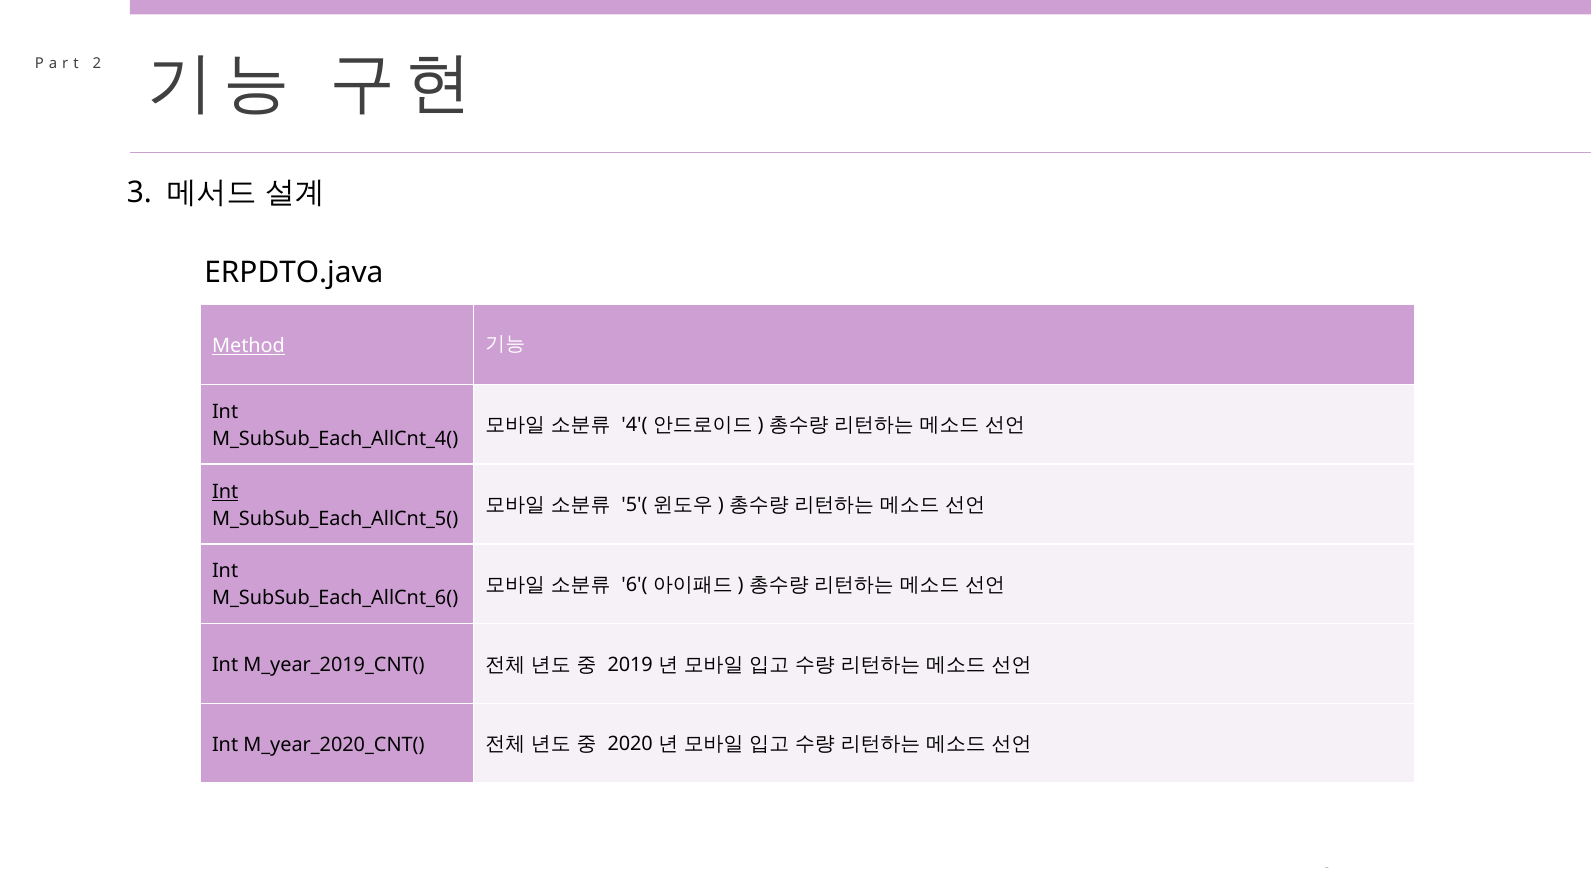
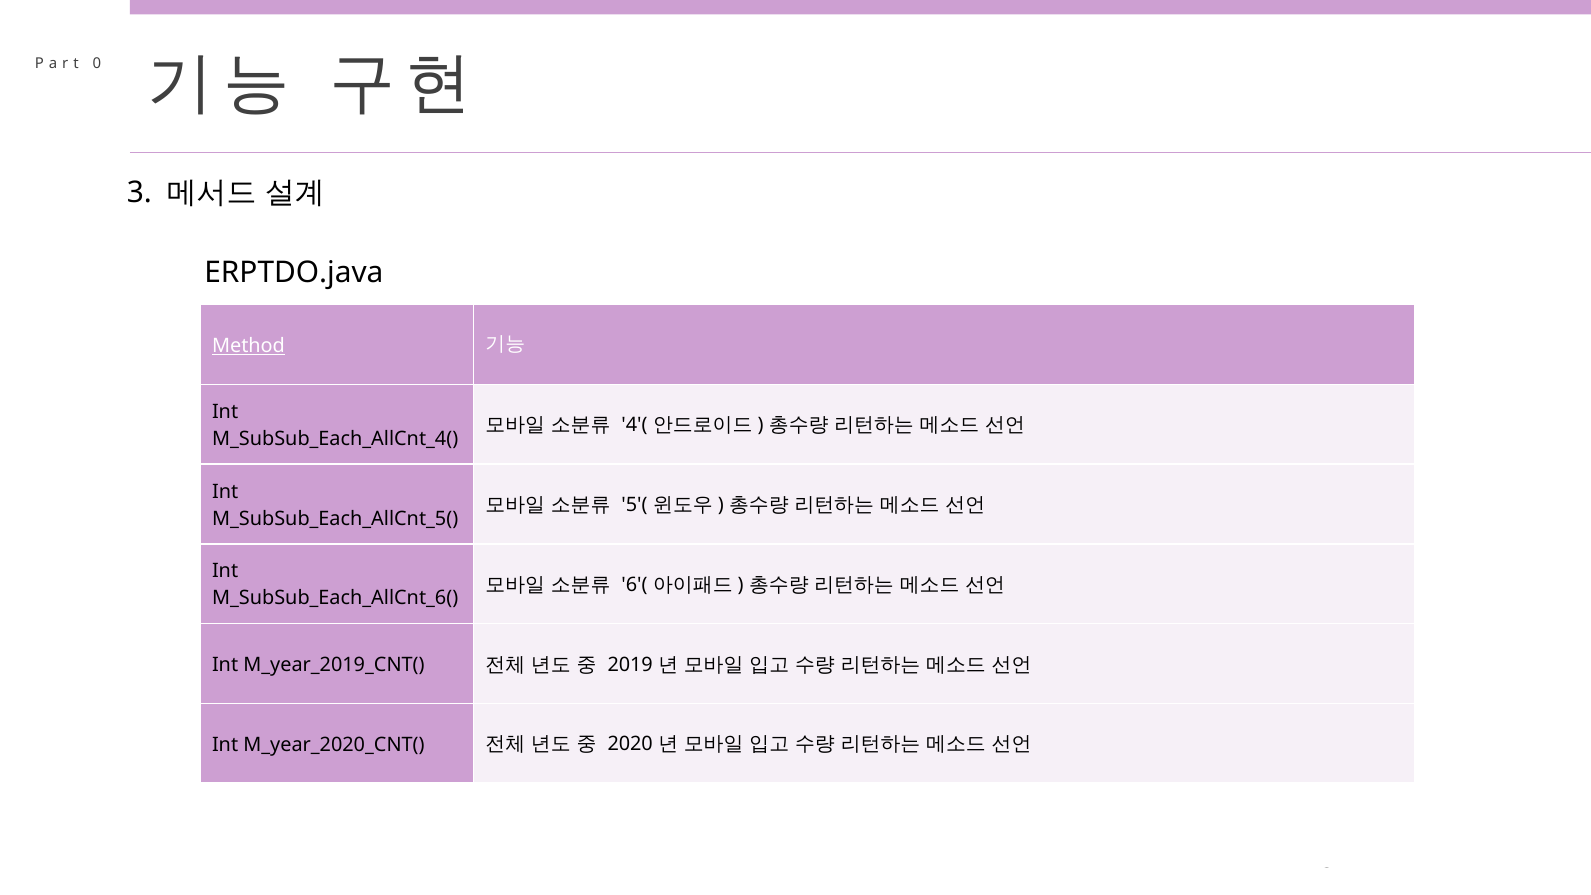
2: 2 -> 0
ERPDTO.java: ERPDTO.java -> ERPTDO.java
Int at (225, 492) underline: present -> none
